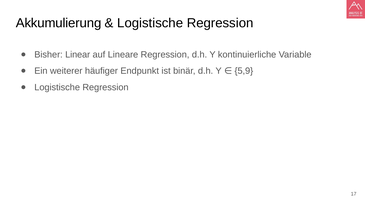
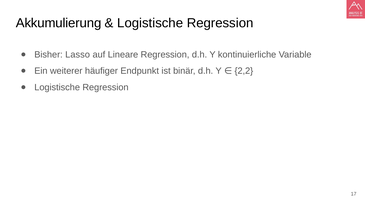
Linear: Linear -> Lasso
5,9: 5,9 -> 2,2
